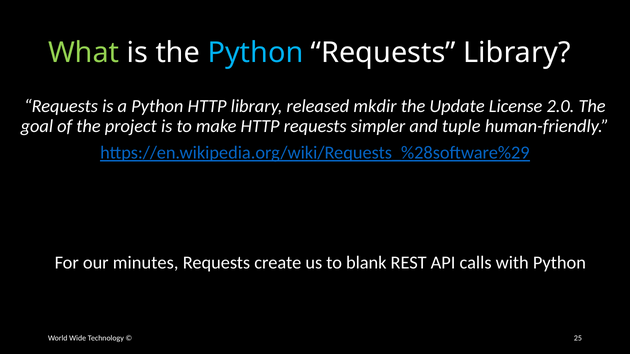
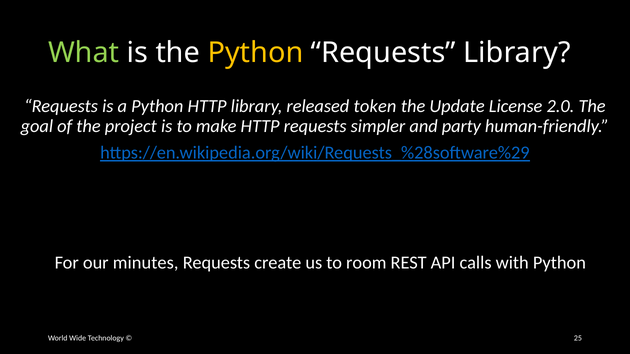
Python at (255, 53) colour: light blue -> yellow
mkdir: mkdir -> token
tuple: tuple -> party
blank: blank -> room
